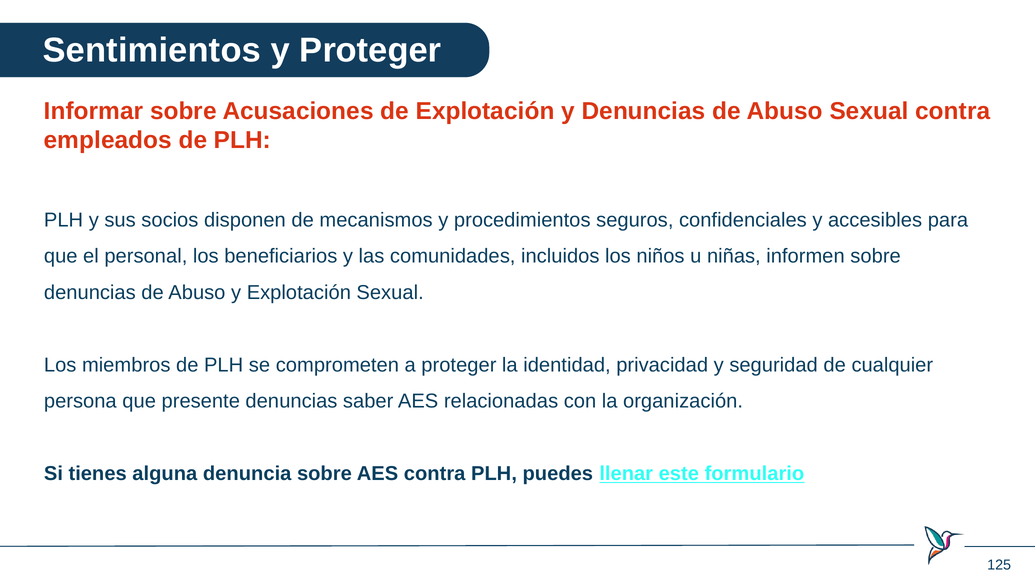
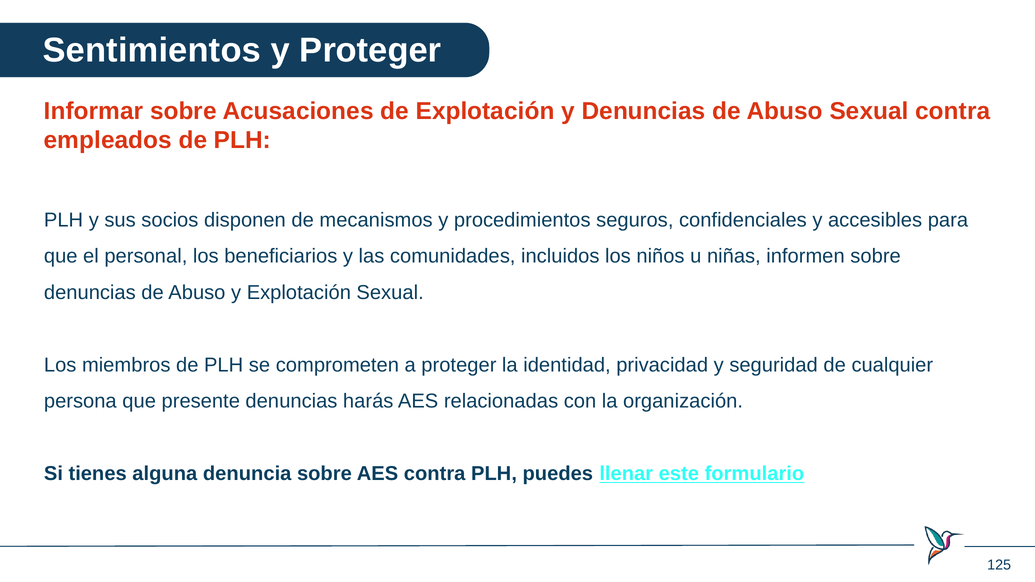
saber: saber -> harás
